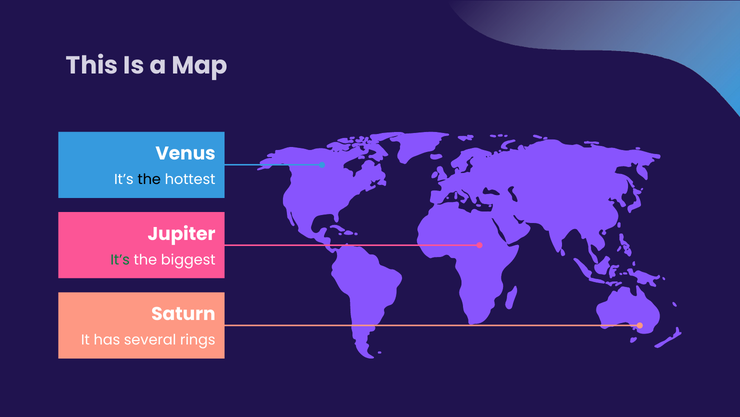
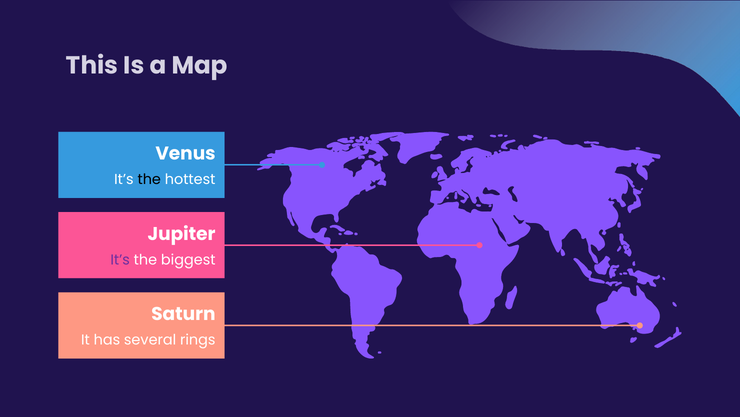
It’s at (120, 259) colour: green -> purple
